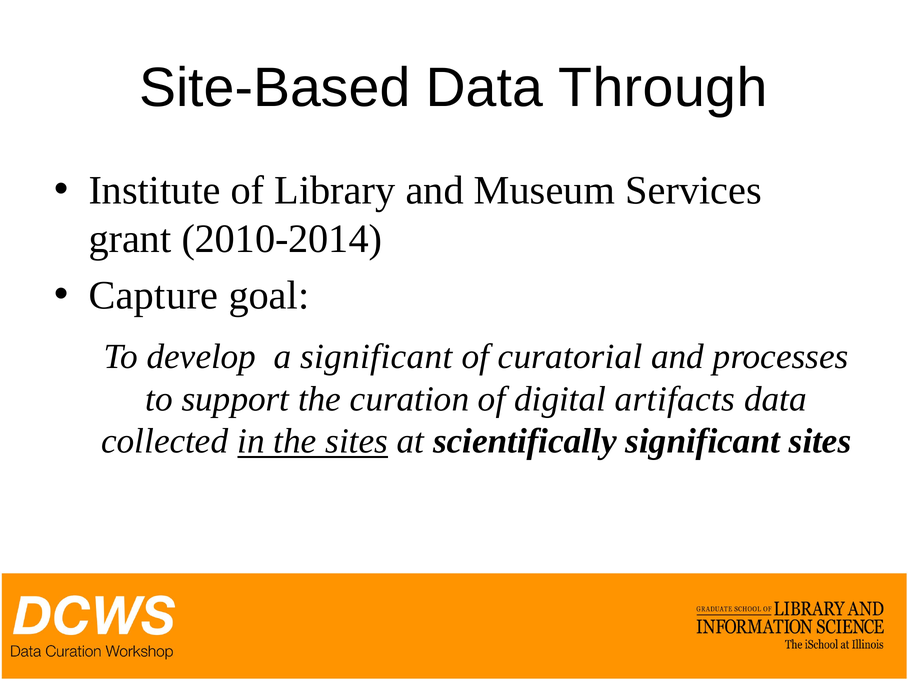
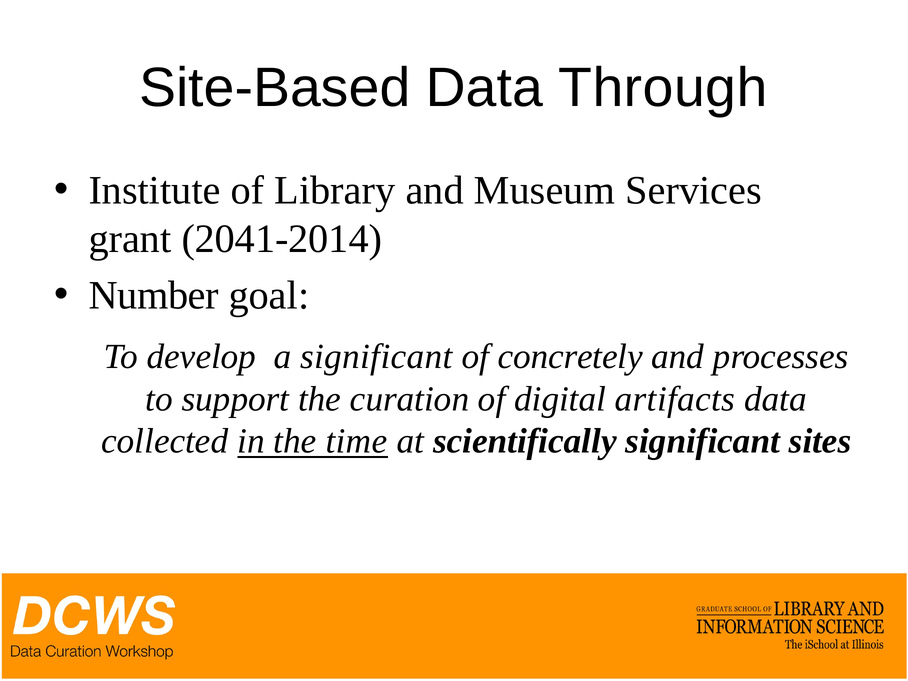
2010-2014: 2010-2014 -> 2041-2014
Capture: Capture -> Number
curatorial: curatorial -> concretely
the sites: sites -> time
